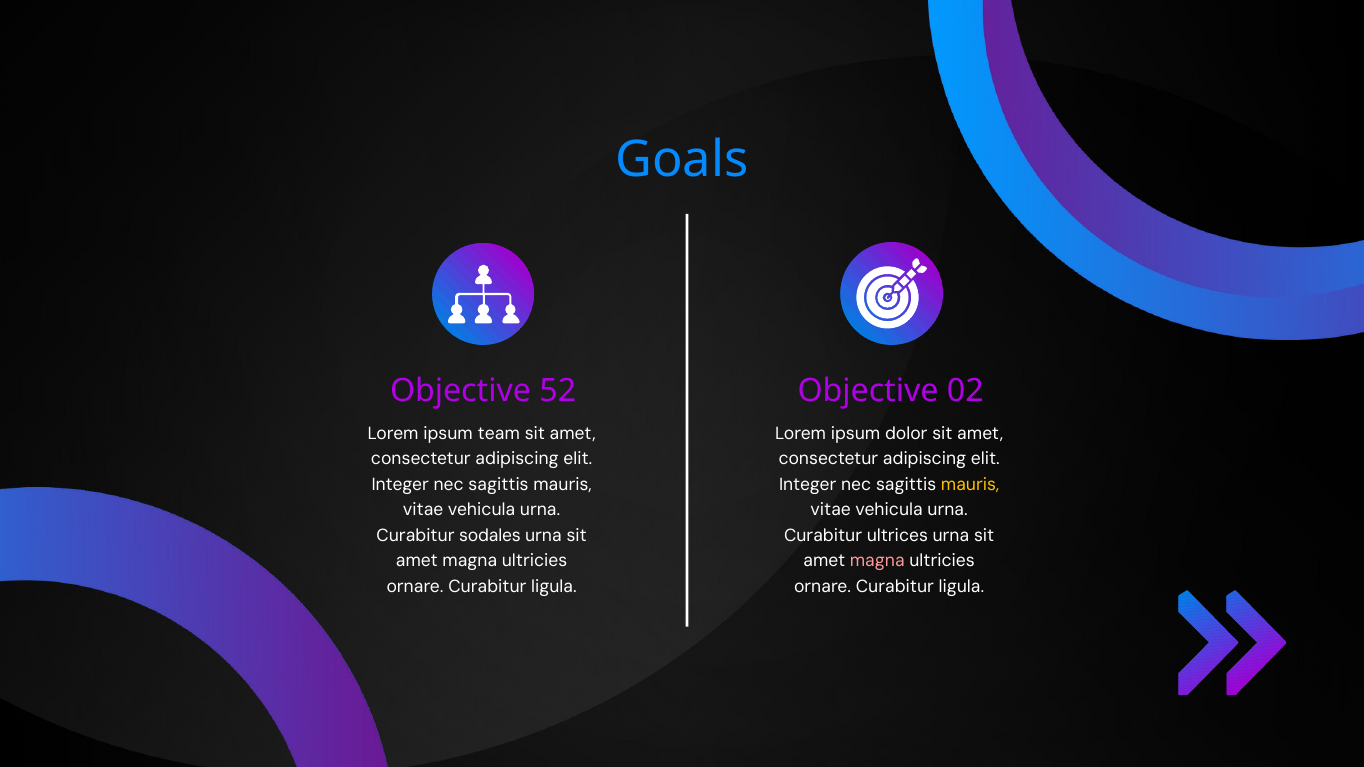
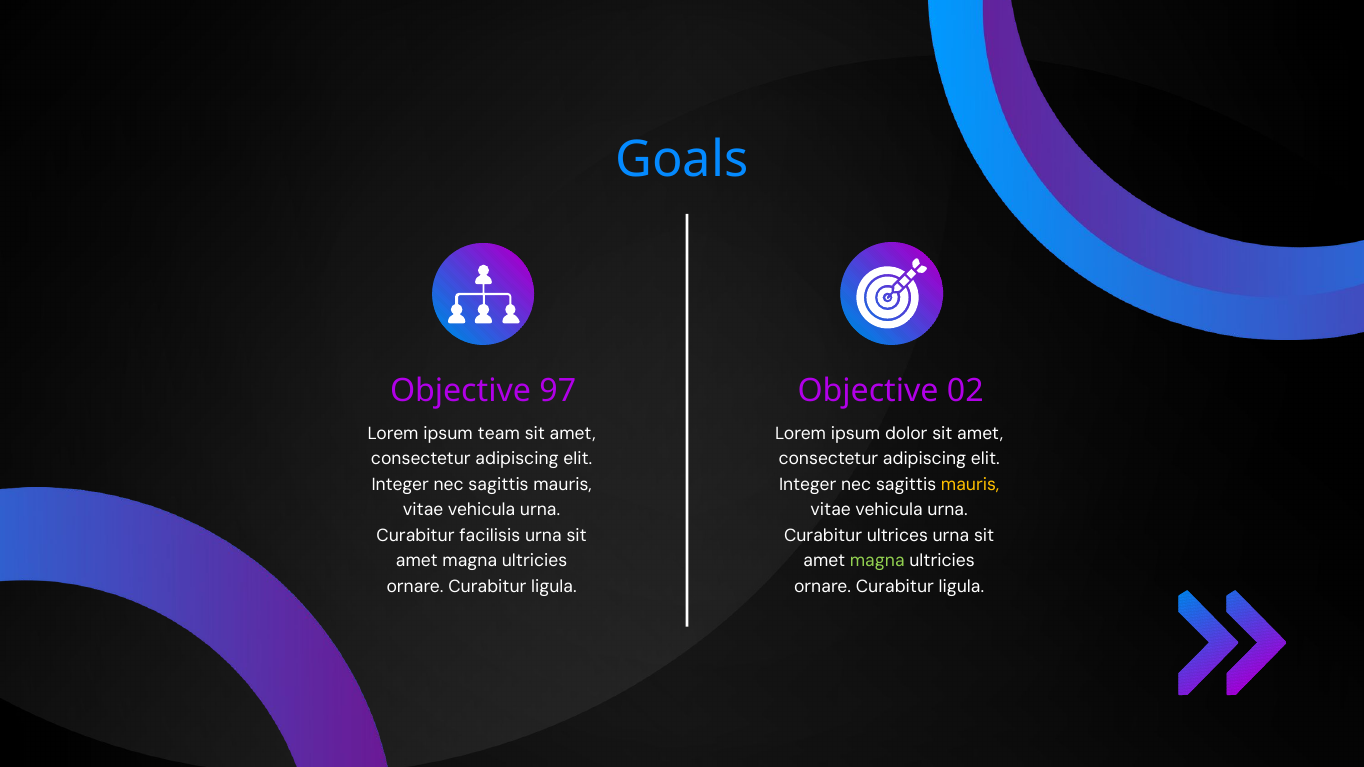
52: 52 -> 97
sodales: sodales -> facilisis
magna at (877, 561) colour: pink -> light green
